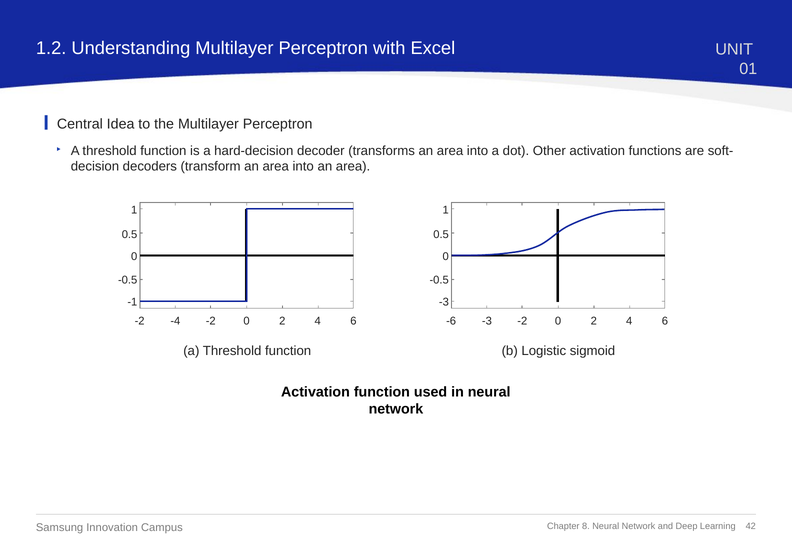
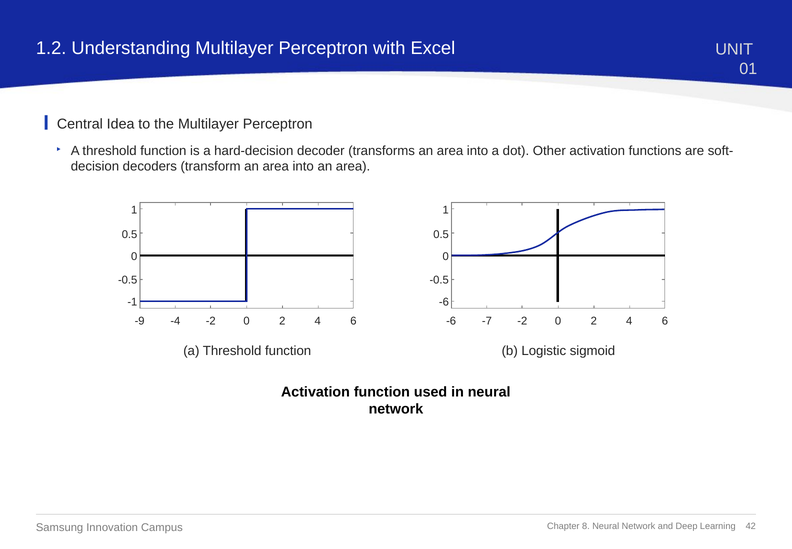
-3 at (444, 302): -3 -> -6
-2 at (140, 321): -2 -> -9
-6 -3: -3 -> -7
